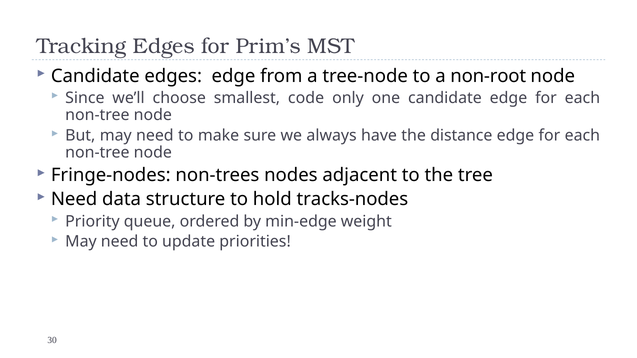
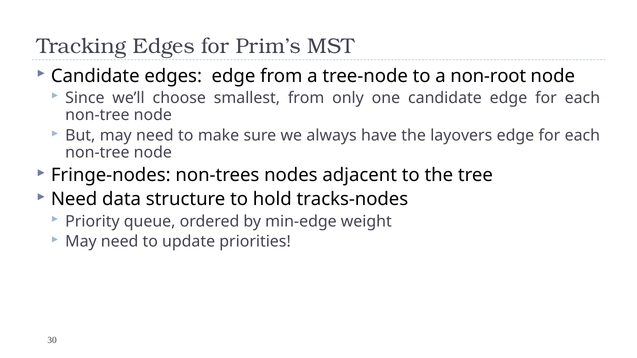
smallest code: code -> from
distance: distance -> layovers
